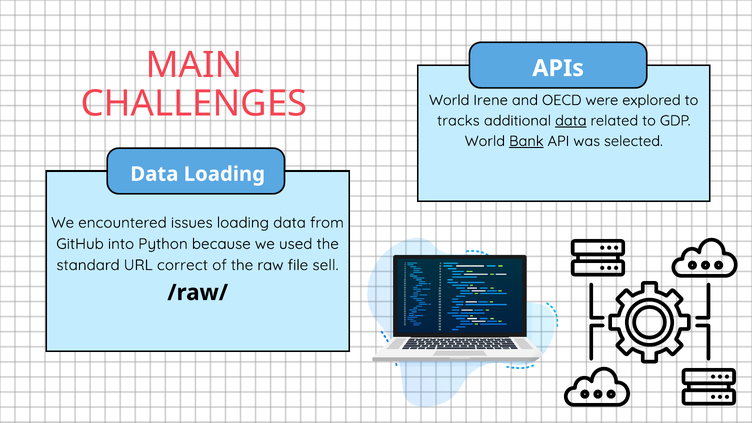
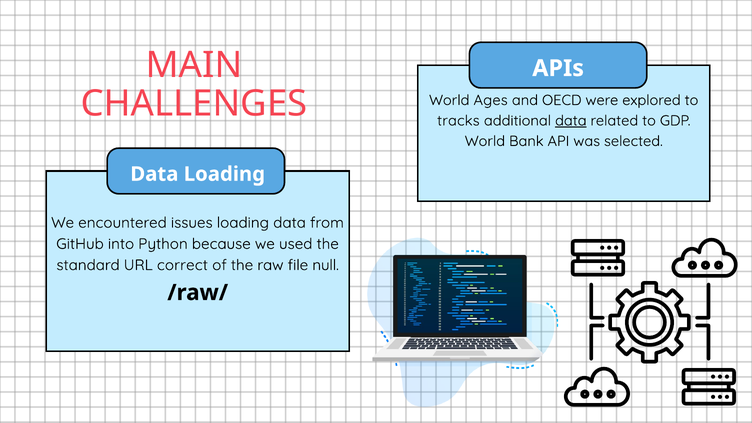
Irene: Irene -> Ages
Bank underline: present -> none
sell: sell -> null
